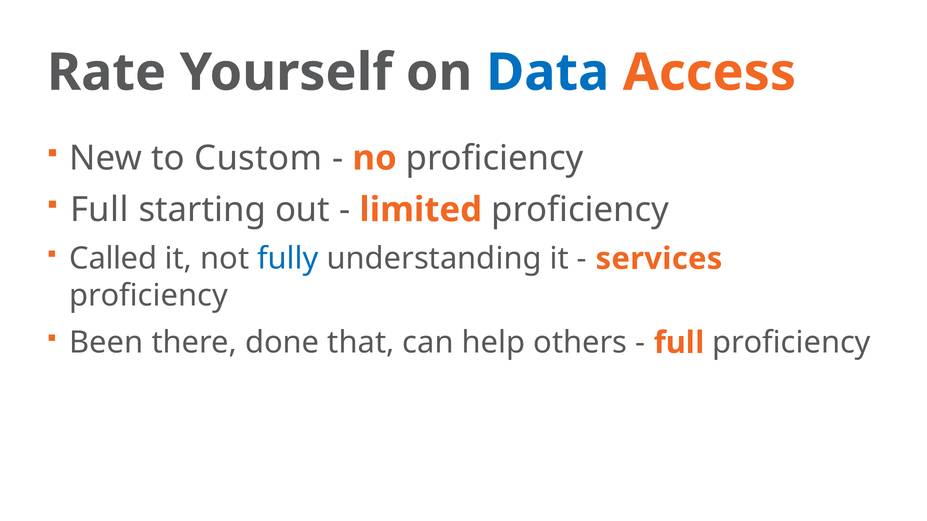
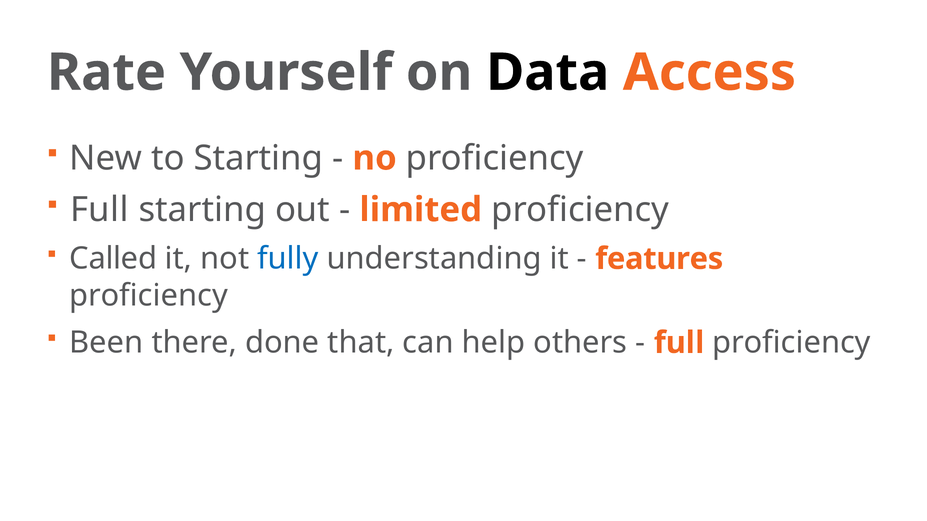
Data colour: blue -> black
to Custom: Custom -> Starting
services: services -> features
